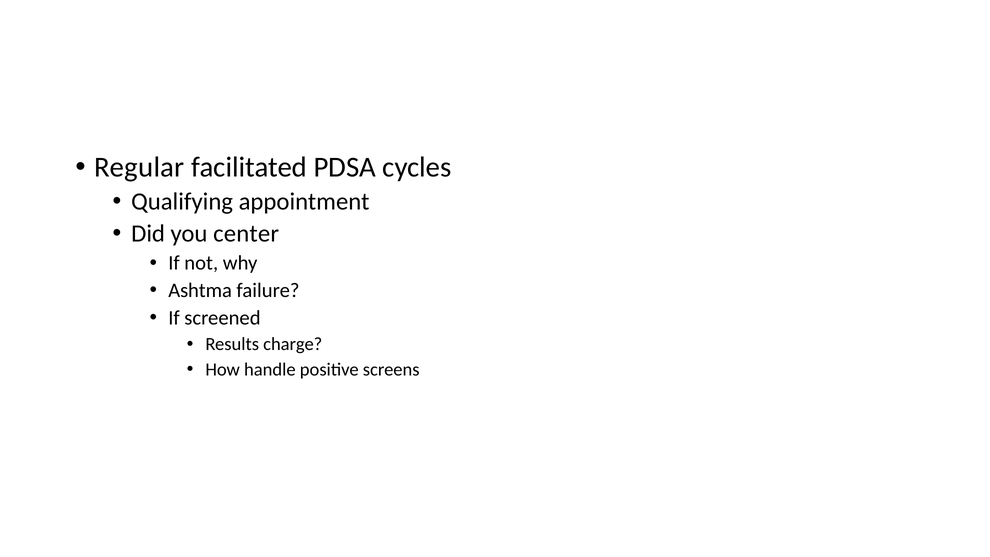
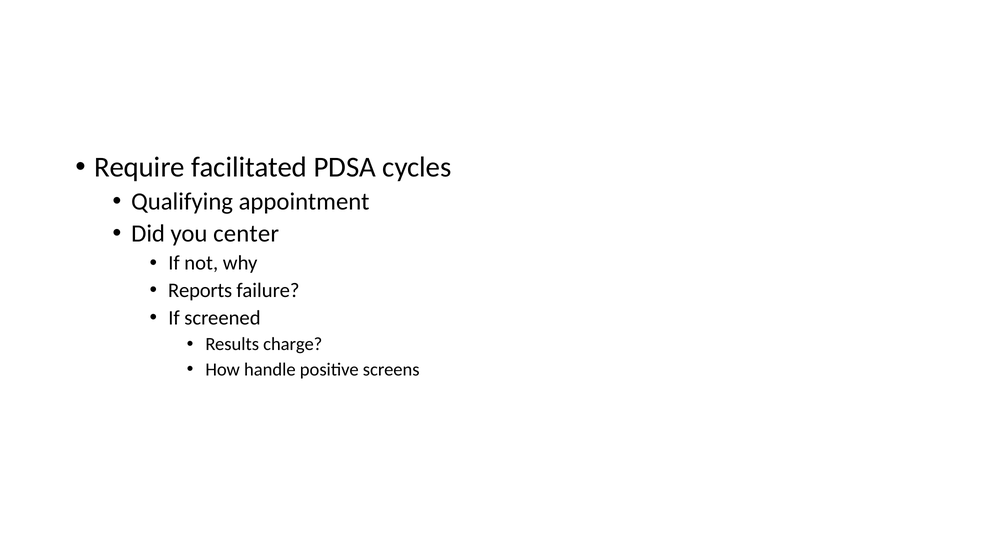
Regular: Regular -> Require
Ashtma: Ashtma -> Reports
